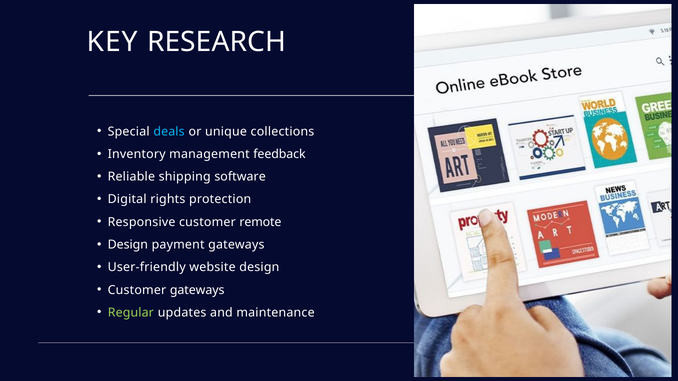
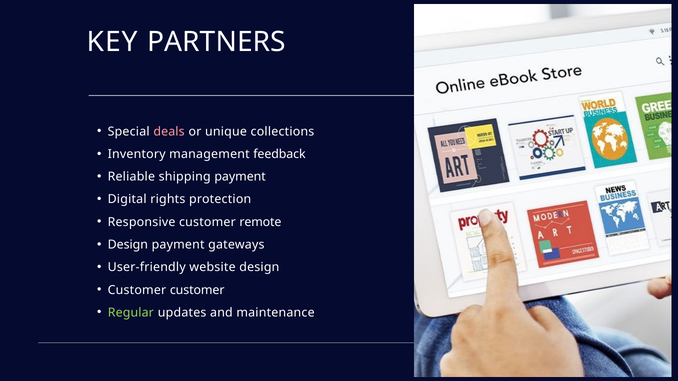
RESEARCH: RESEARCH -> PARTNERS
deals colour: light blue -> pink
shipping software: software -> payment
Customer gateways: gateways -> customer
